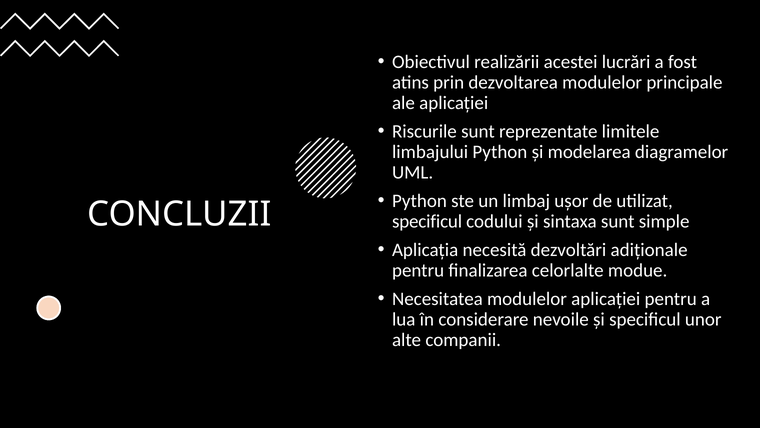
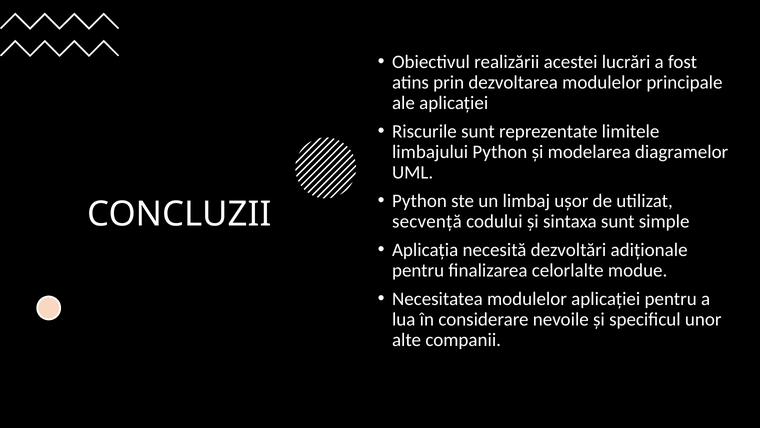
specificul at (427, 221): specificul -> secvență
